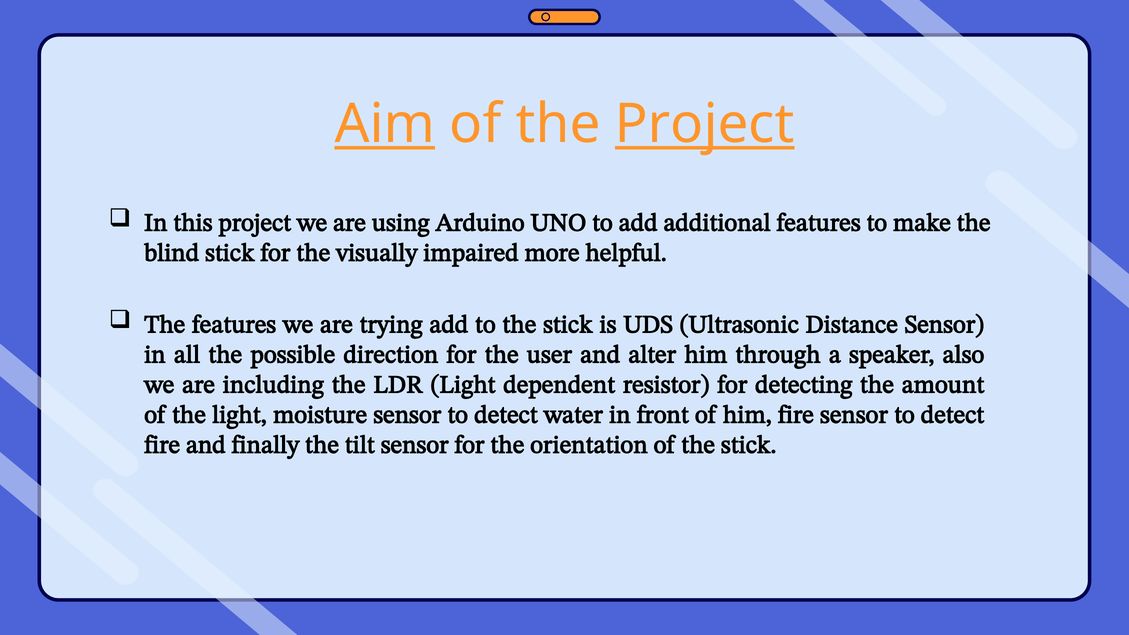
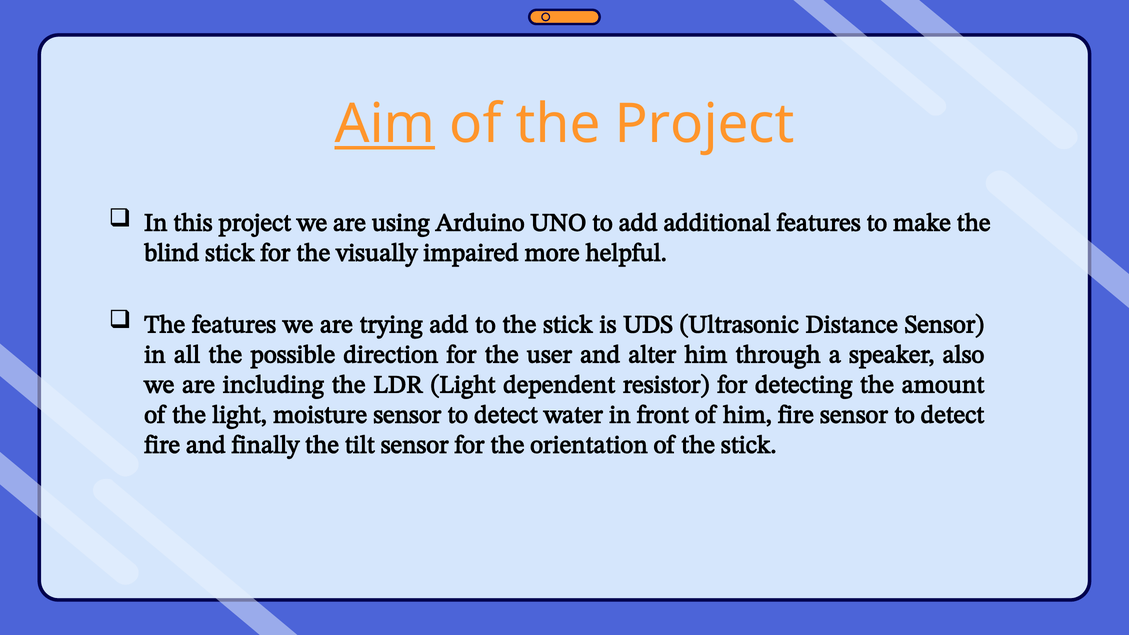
Project at (705, 124) underline: present -> none
